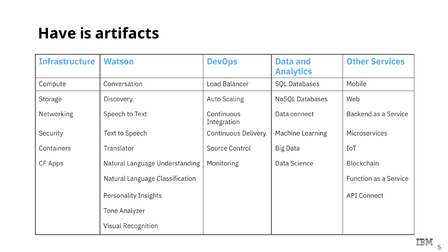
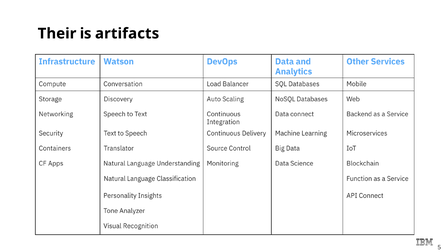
Have: Have -> Their
